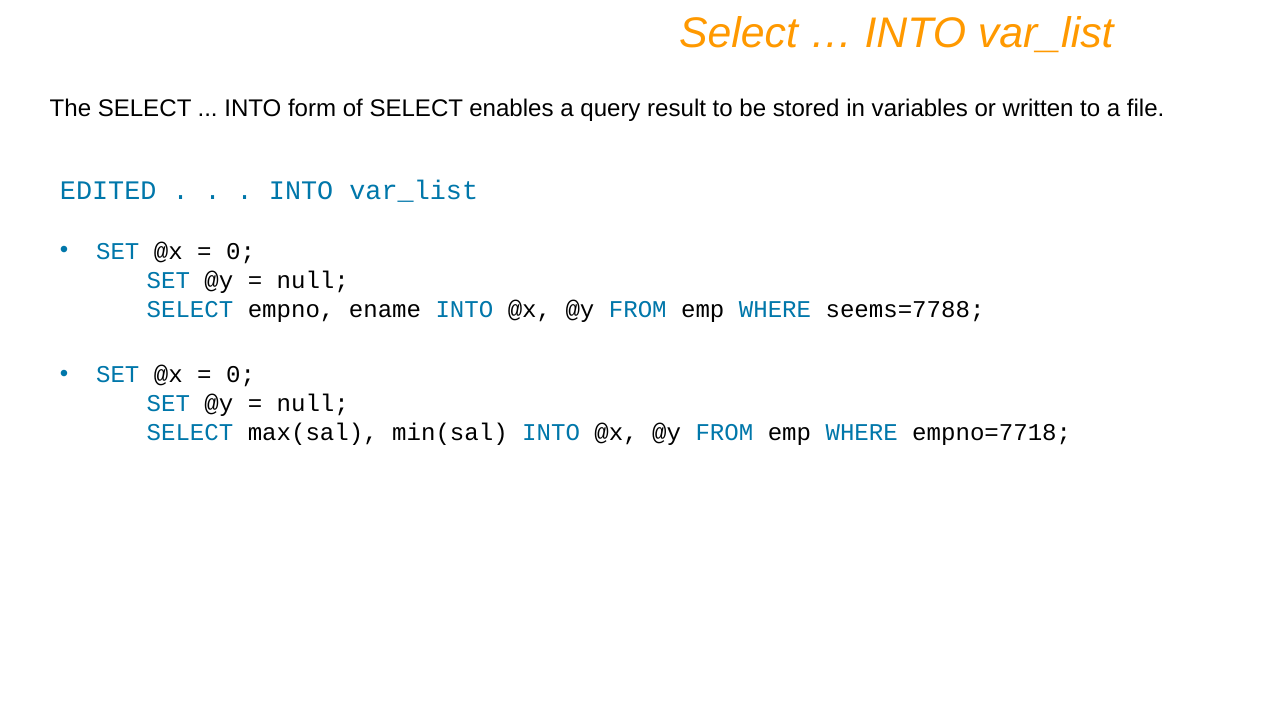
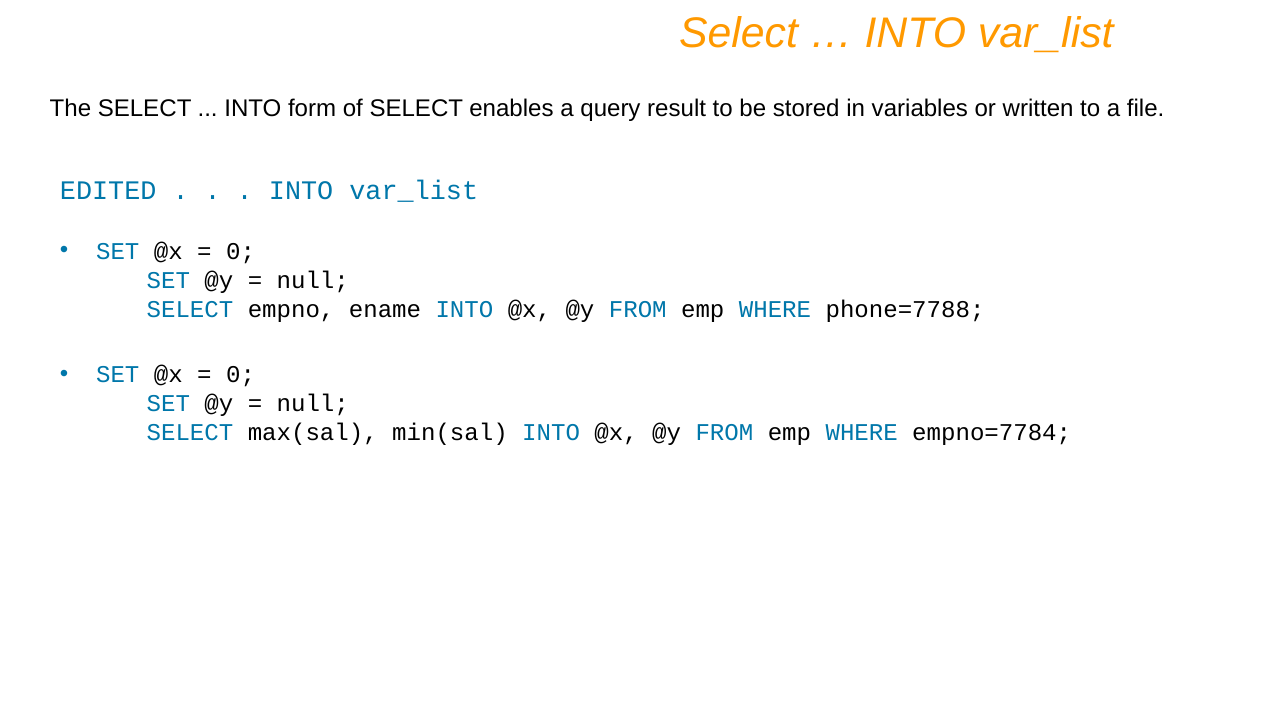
seems=7788: seems=7788 -> phone=7788
empno=7718: empno=7718 -> empno=7784
